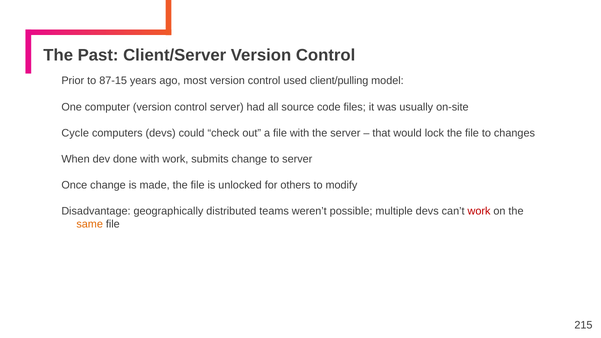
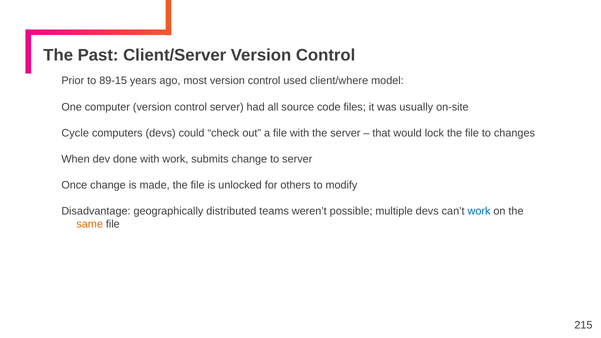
87-15: 87-15 -> 89-15
client/pulling: client/pulling -> client/where
work at (479, 211) colour: red -> blue
